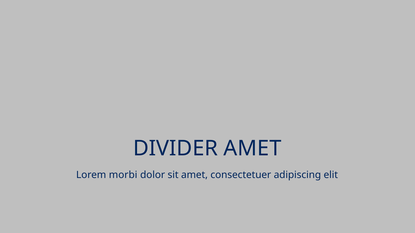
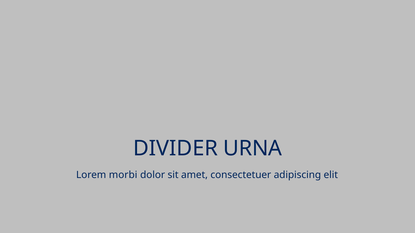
DIVIDER AMET: AMET -> URNA
